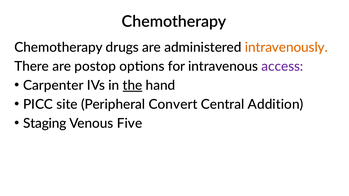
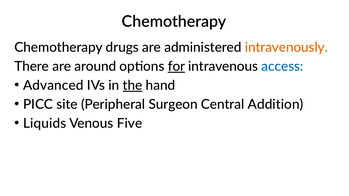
postop: postop -> around
for underline: none -> present
access colour: purple -> blue
Carpenter: Carpenter -> Advanced
Convert: Convert -> Surgeon
Staging: Staging -> Liquids
